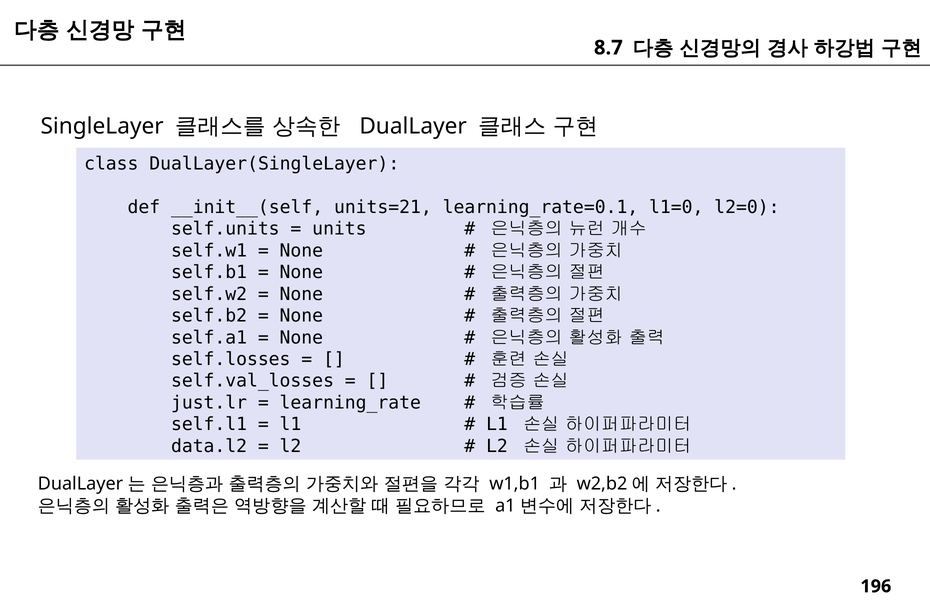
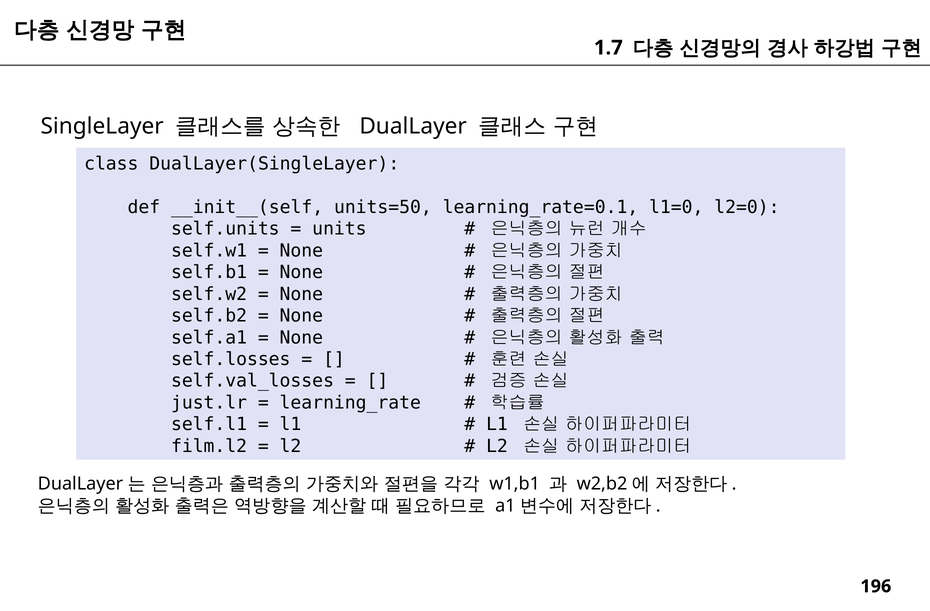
8.7: 8.7 -> 1.7
units=21: units=21 -> units=50
data.l2: data.l2 -> film.l2
